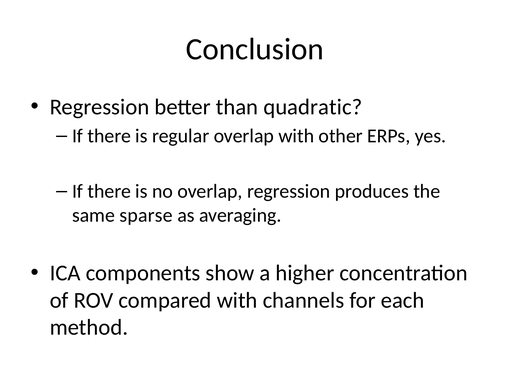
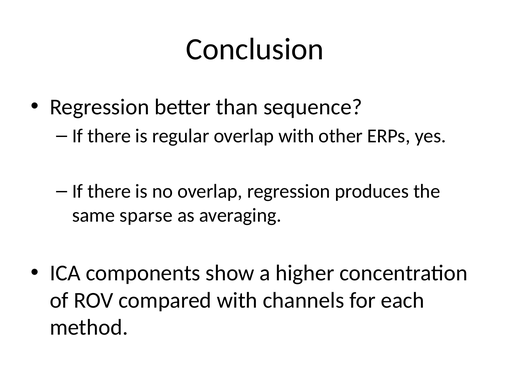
quadratic: quadratic -> sequence
